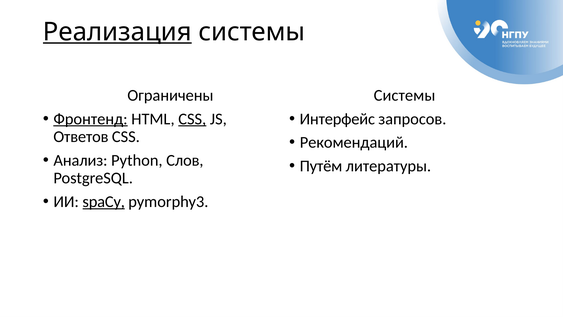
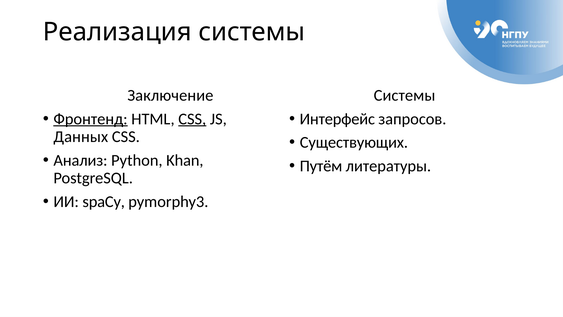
Реализация underline: present -> none
Ограничены: Ограничены -> Заключение
Ответов: Ответов -> Данных
Рекомендаций: Рекомендаций -> Существующих
Слов: Слов -> Khan
spaCy underline: present -> none
